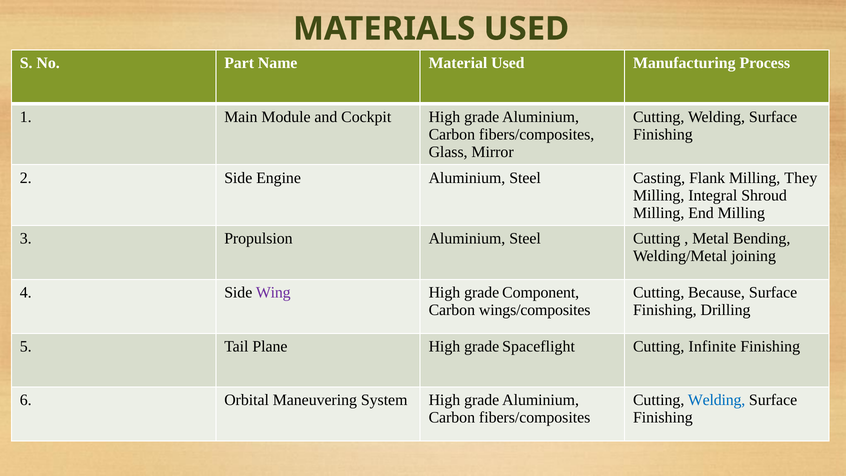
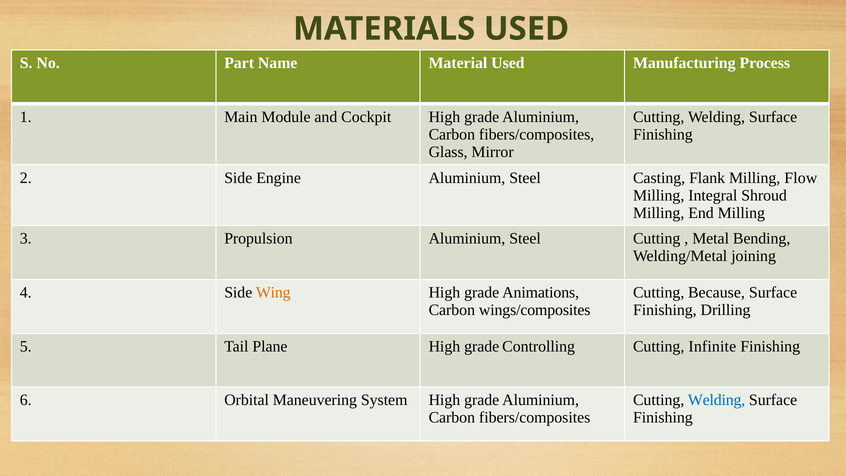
They: They -> Flow
Wing colour: purple -> orange
Component: Component -> Animations
Spaceflight: Spaceflight -> Controlling
